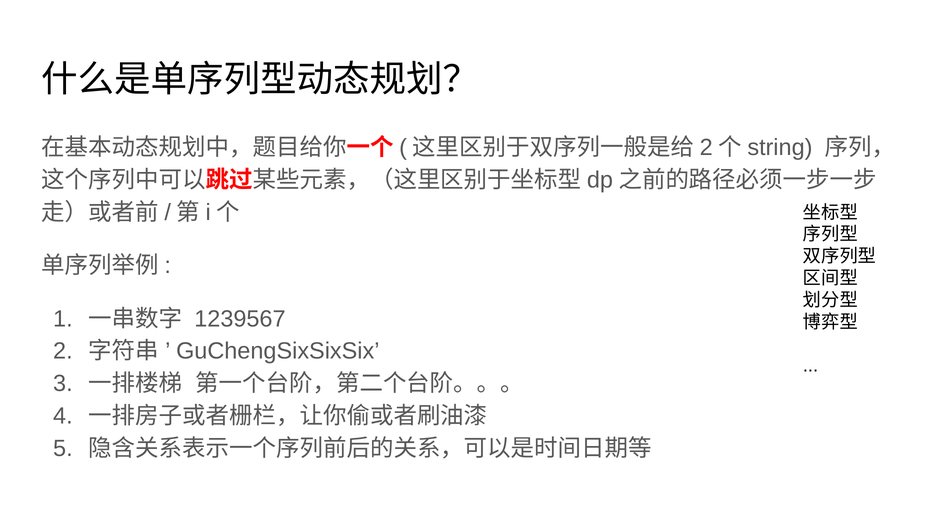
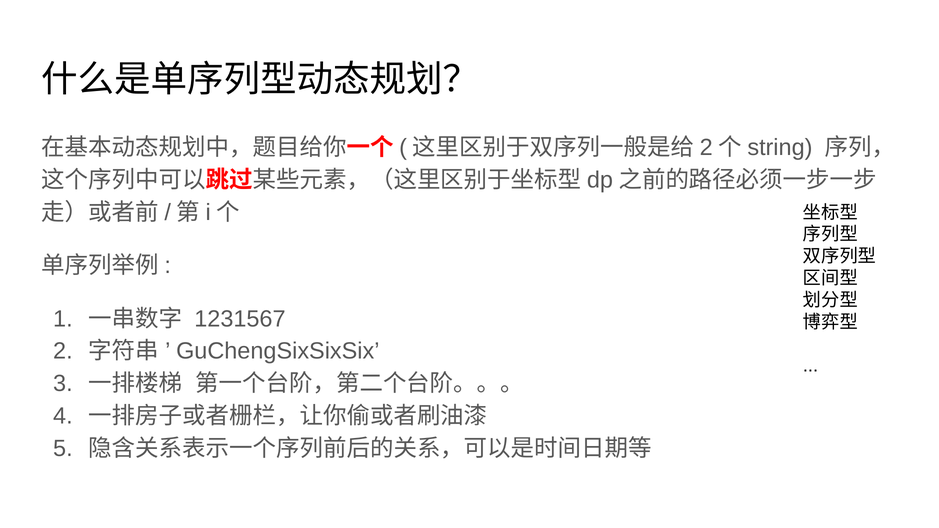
1239567: 1239567 -> 1231567
